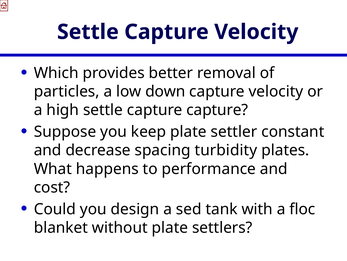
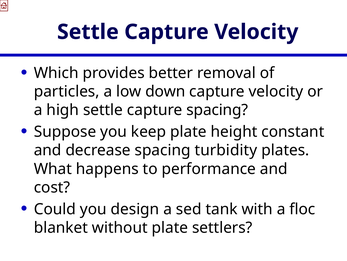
capture capture: capture -> spacing
settler: settler -> height
